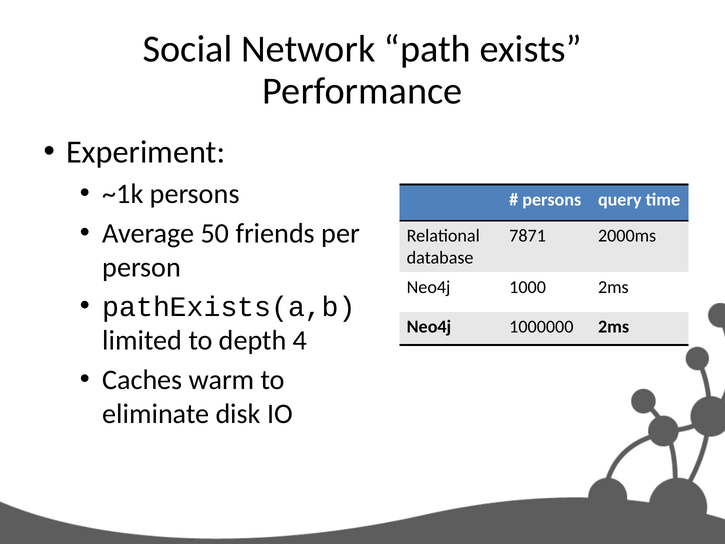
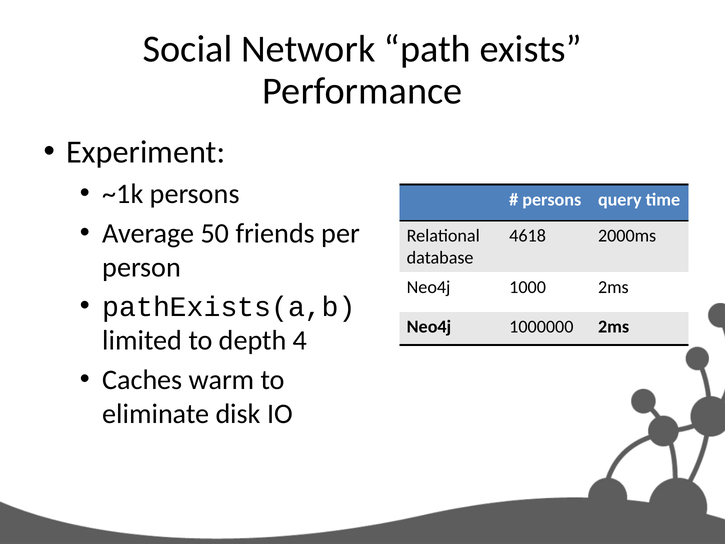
7871: 7871 -> 4618
